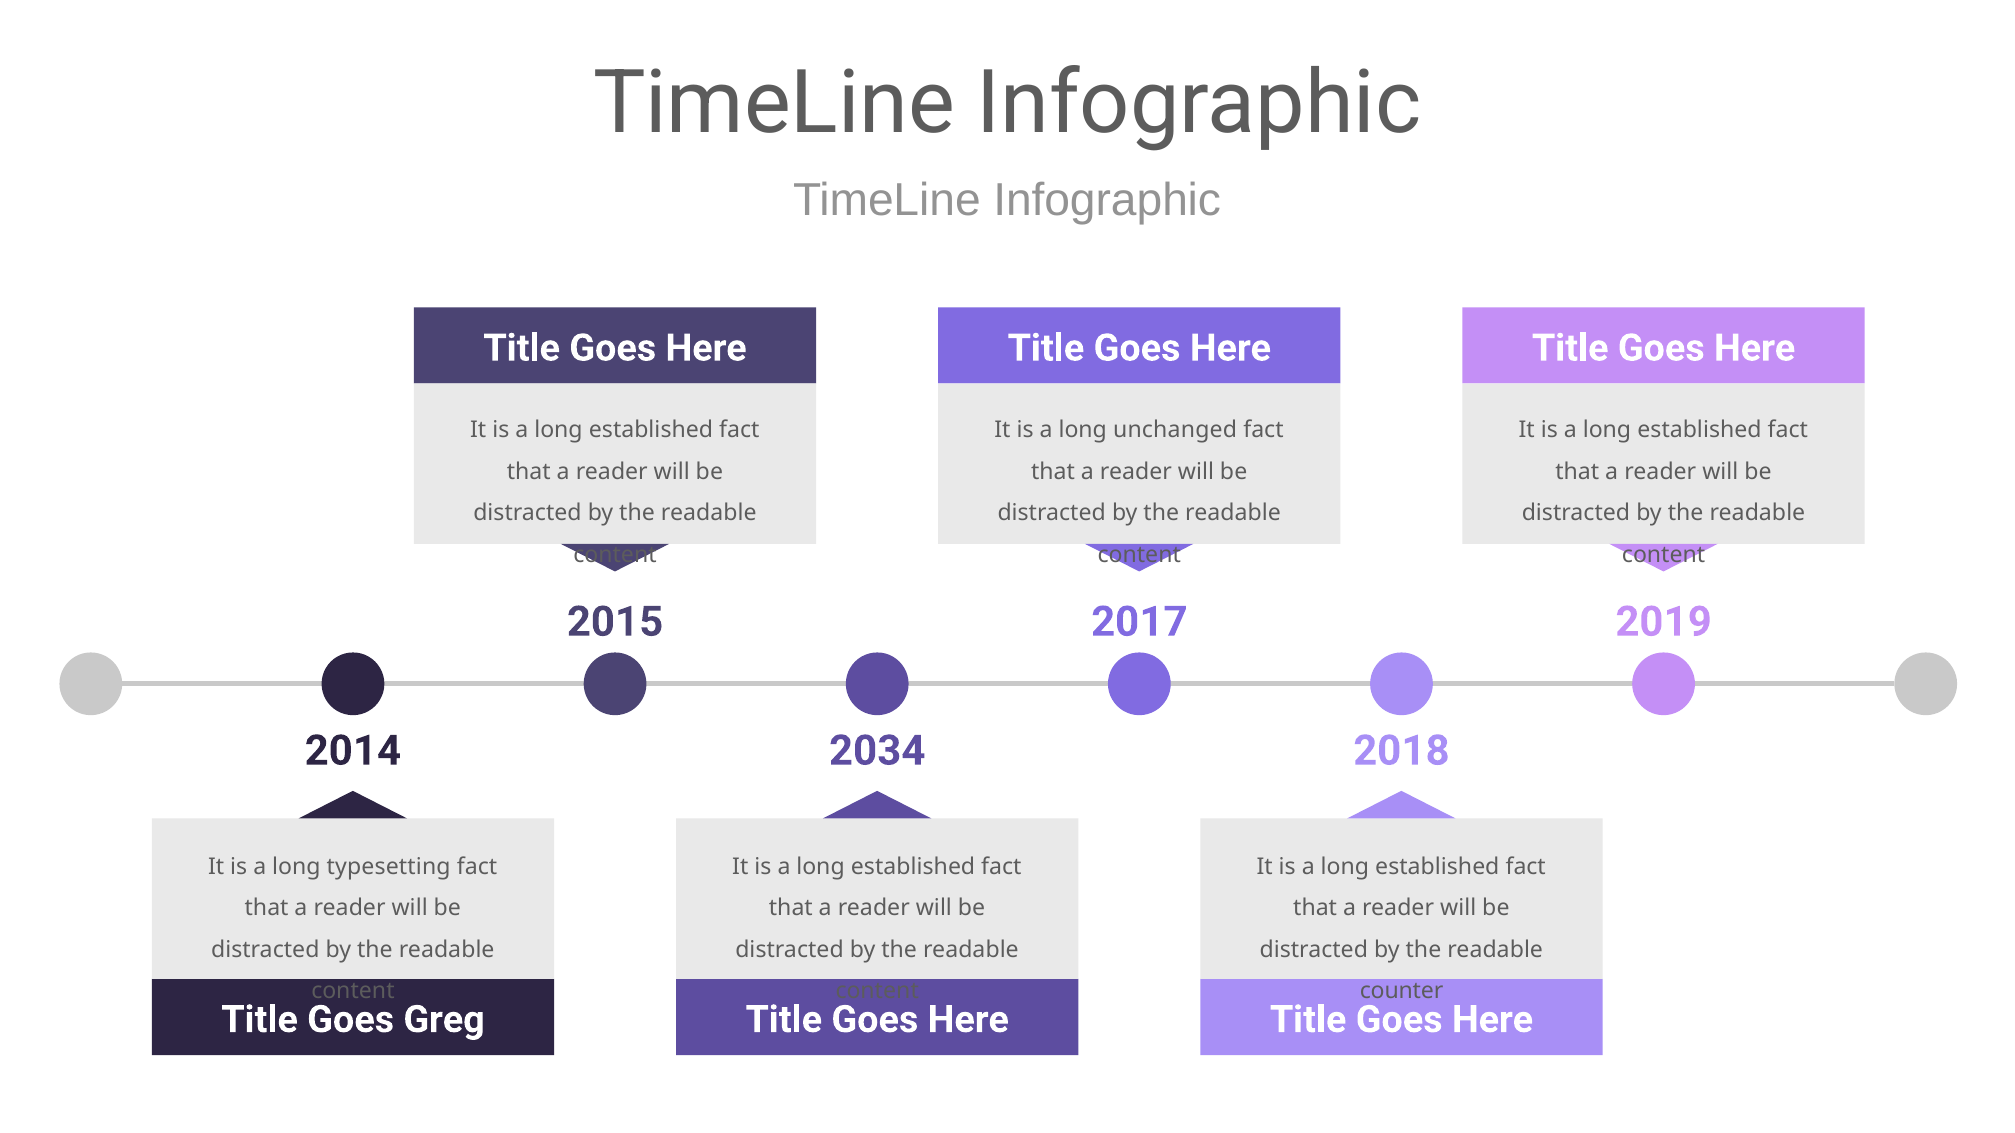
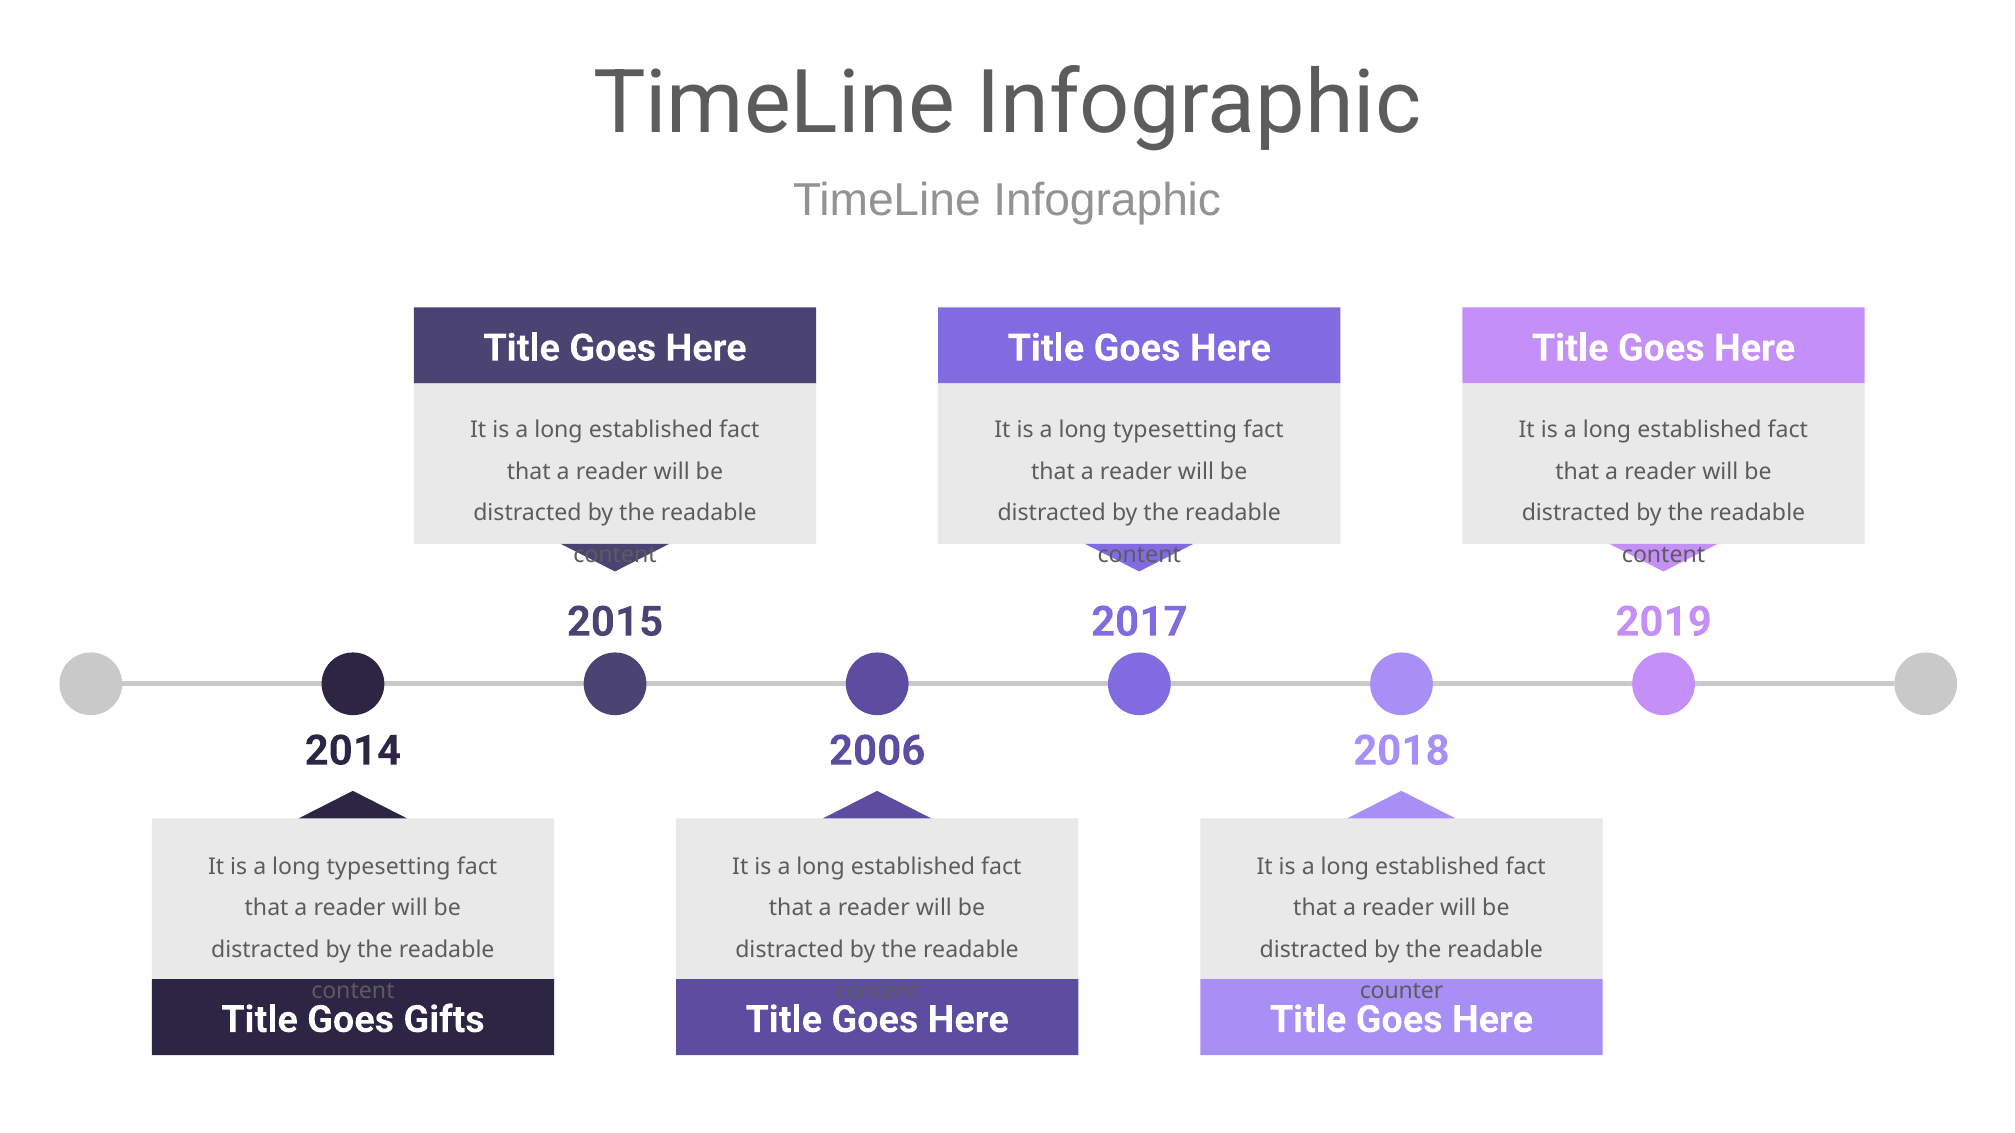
unchanged at (1175, 430): unchanged -> typesetting
2034: 2034 -> 2006
Greg: Greg -> Gifts
